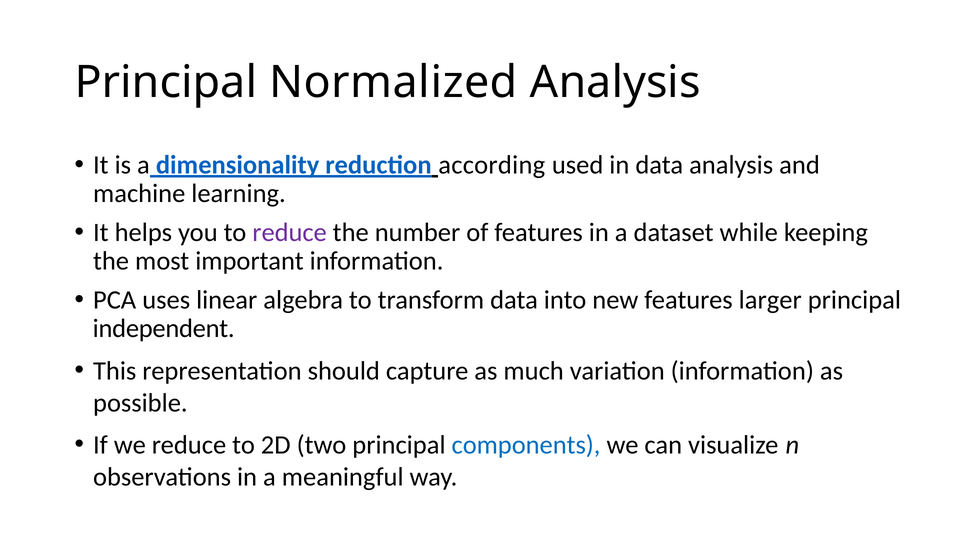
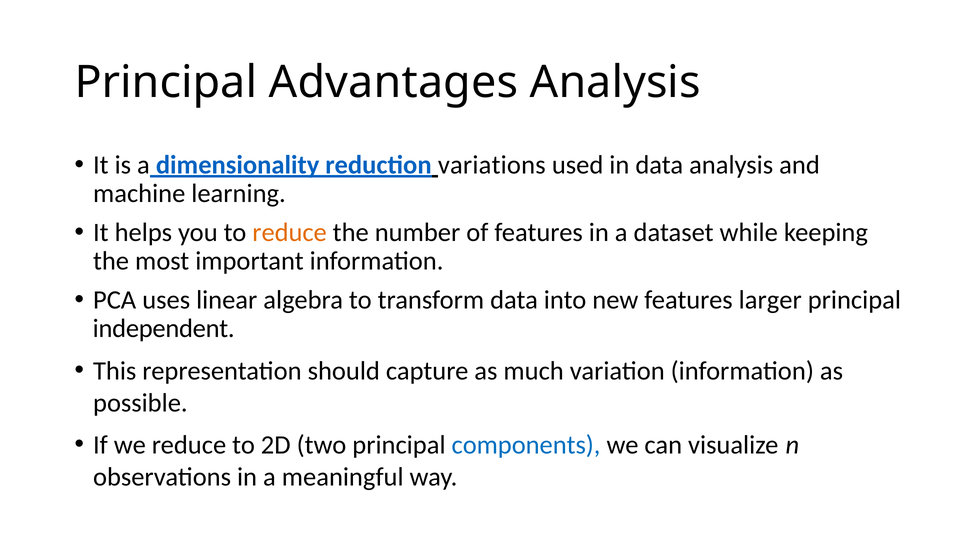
Normalized: Normalized -> Advantages
according: according -> variations
reduce at (290, 233) colour: purple -> orange
